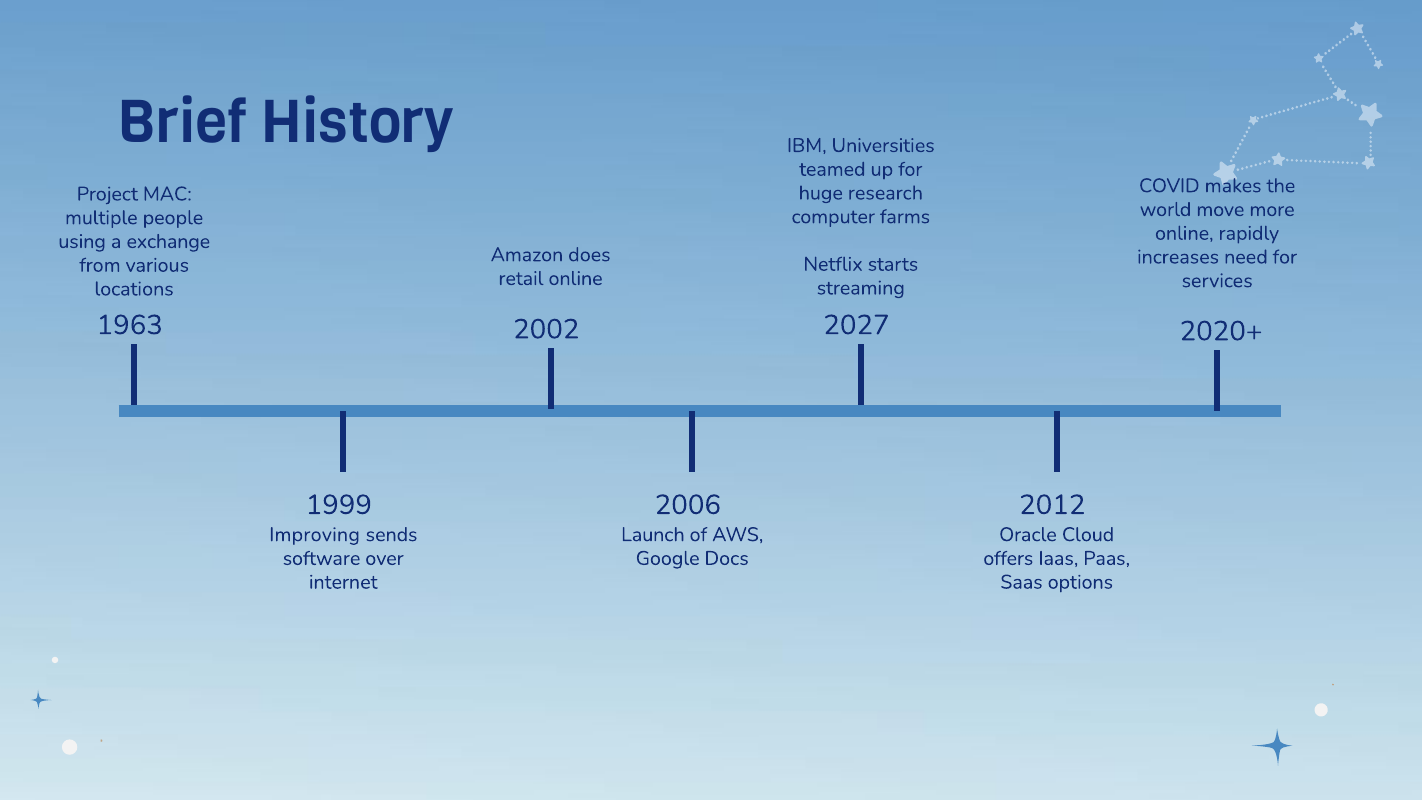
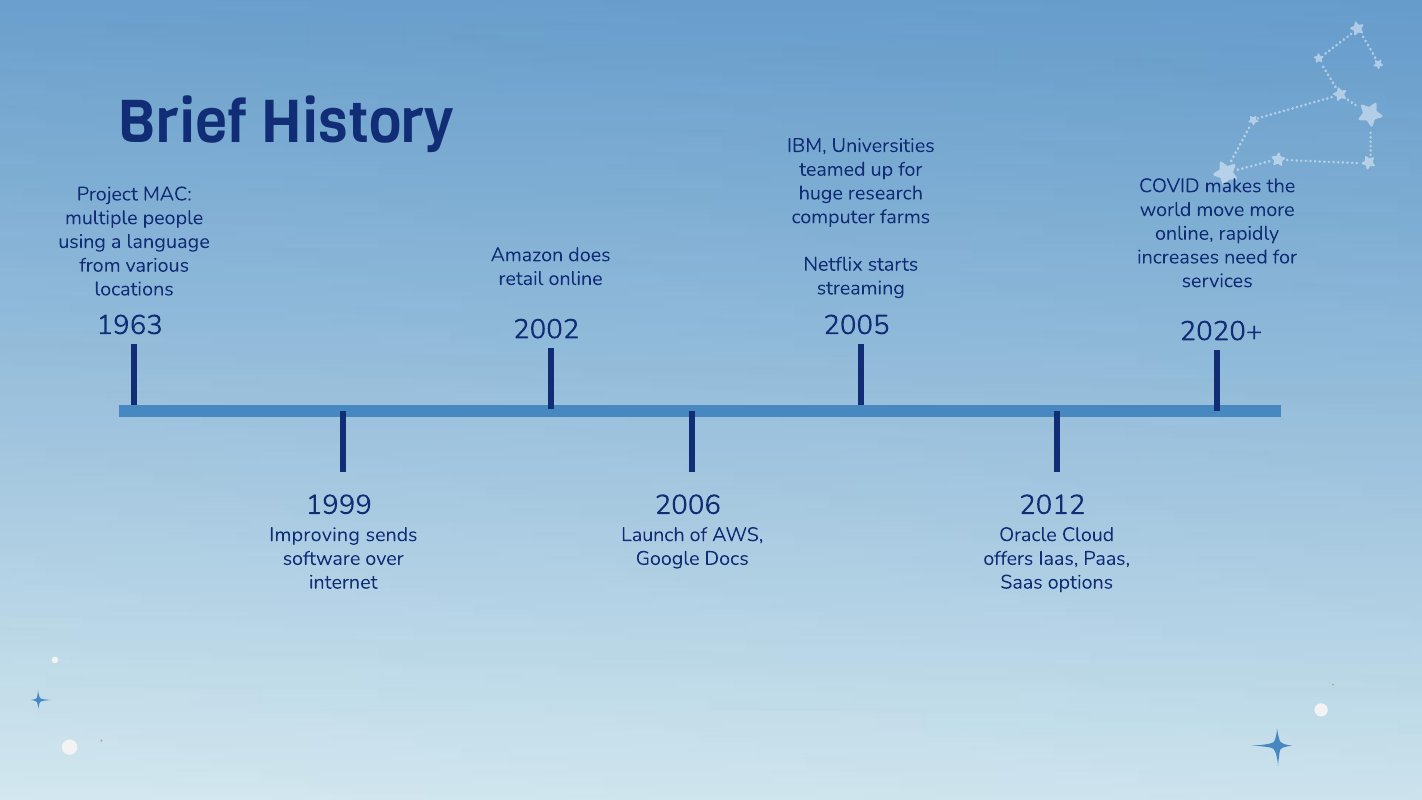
exchange: exchange -> language
2027: 2027 -> 2005
